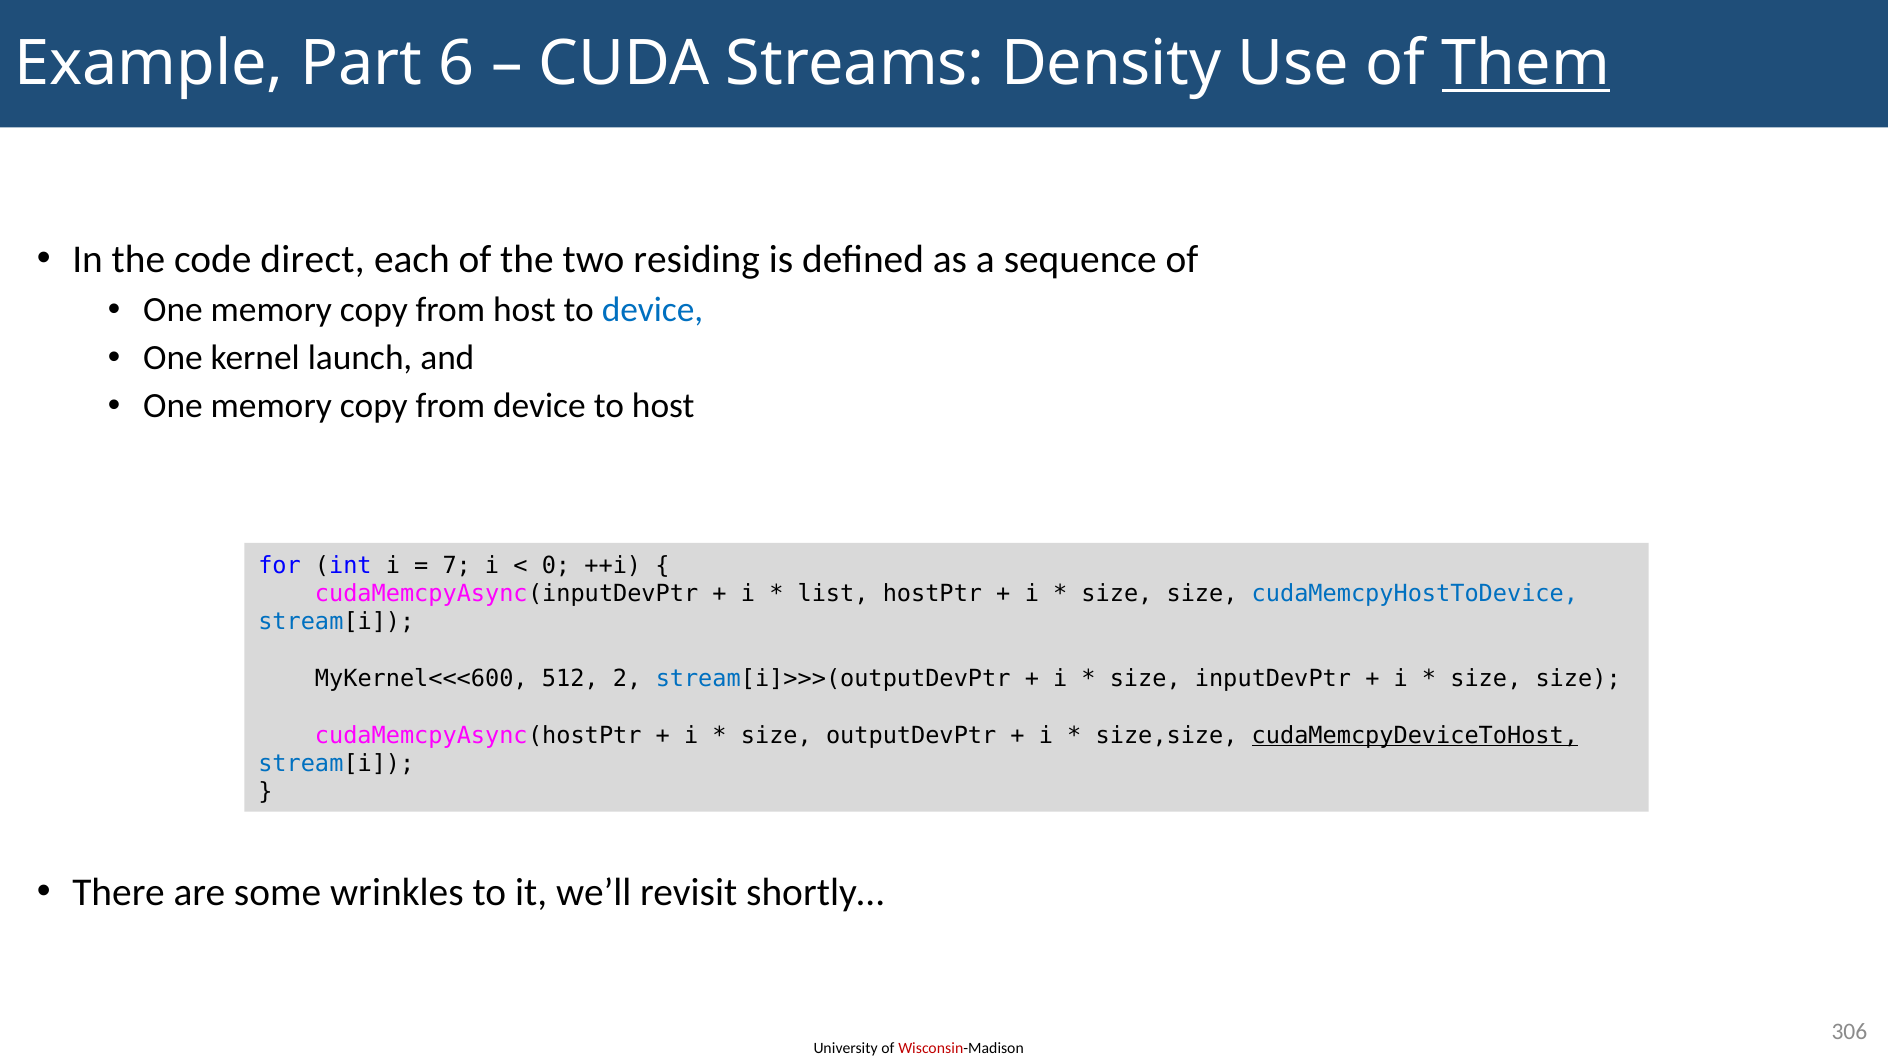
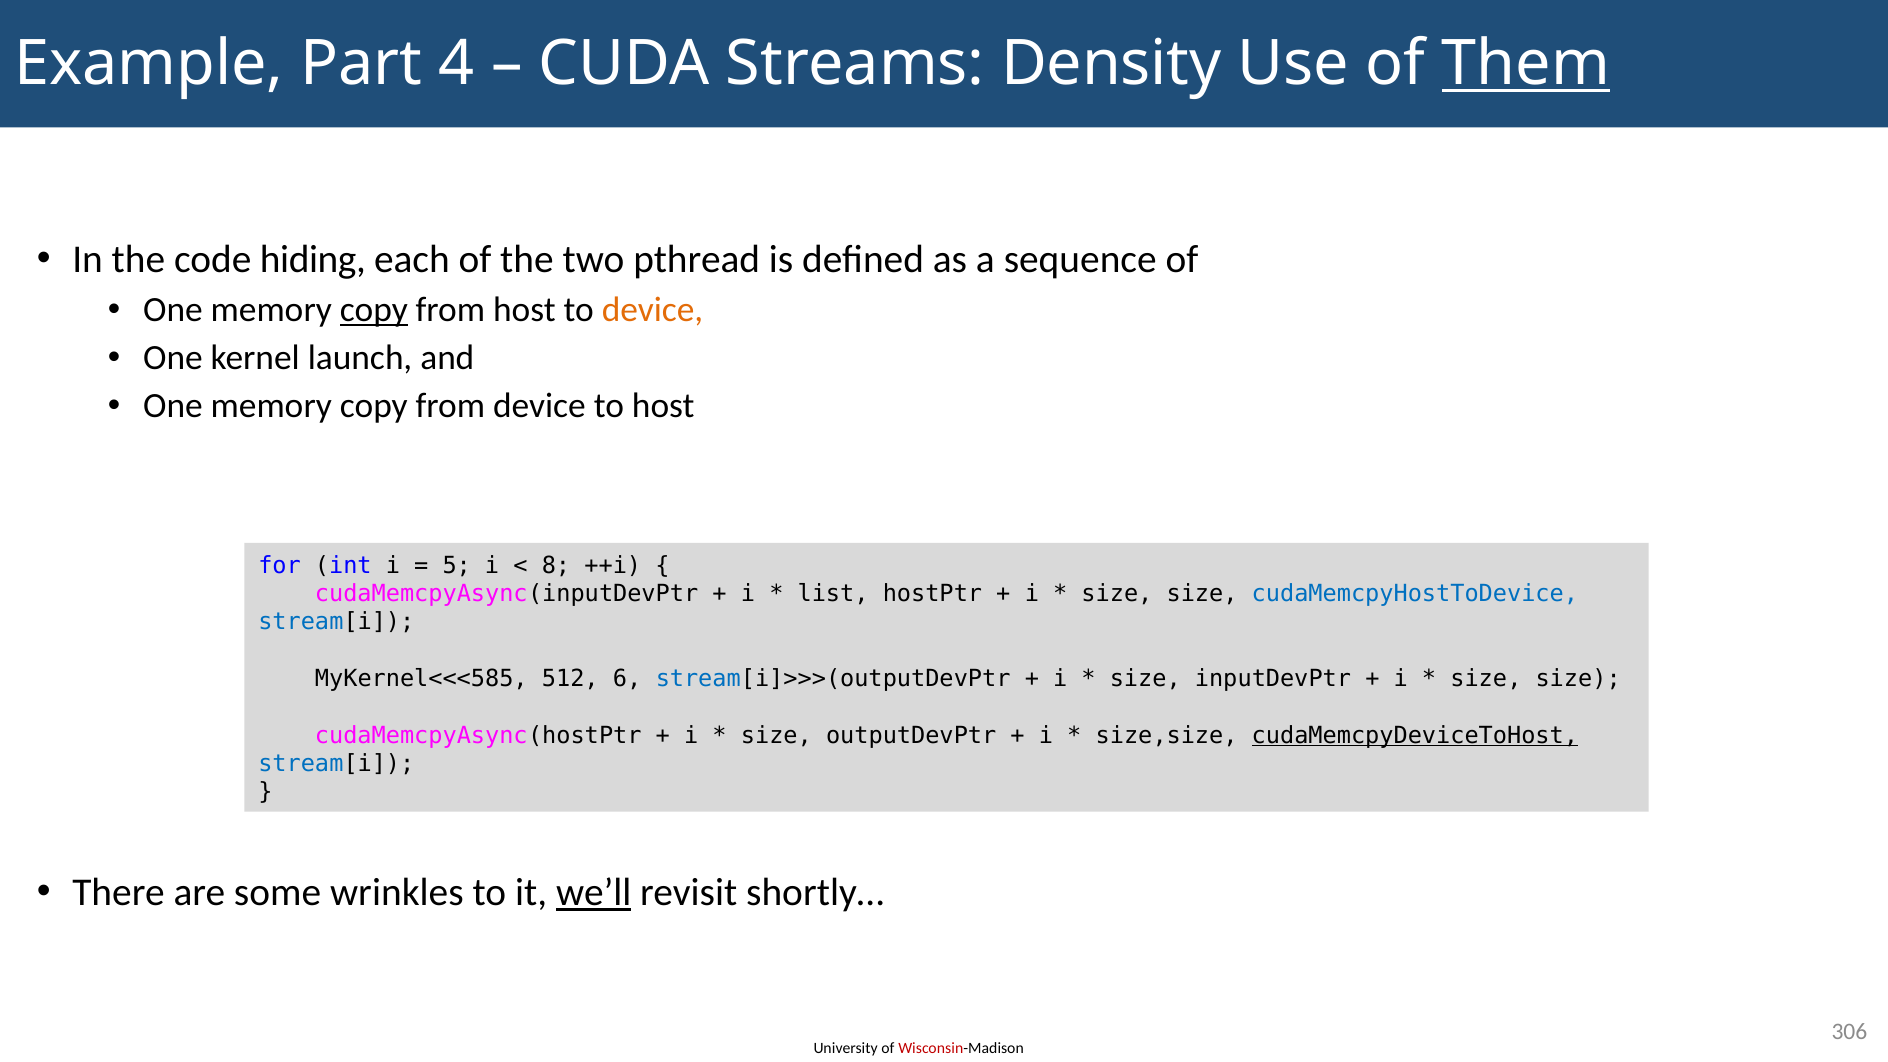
6: 6 -> 4
direct: direct -> hiding
residing: residing -> pthread
copy at (374, 310) underline: none -> present
device at (653, 310) colour: blue -> orange
7: 7 -> 5
0: 0 -> 8
MyKernel<<<600: MyKernel<<<600 -> MyKernel<<<585
2: 2 -> 6
we’ll underline: none -> present
